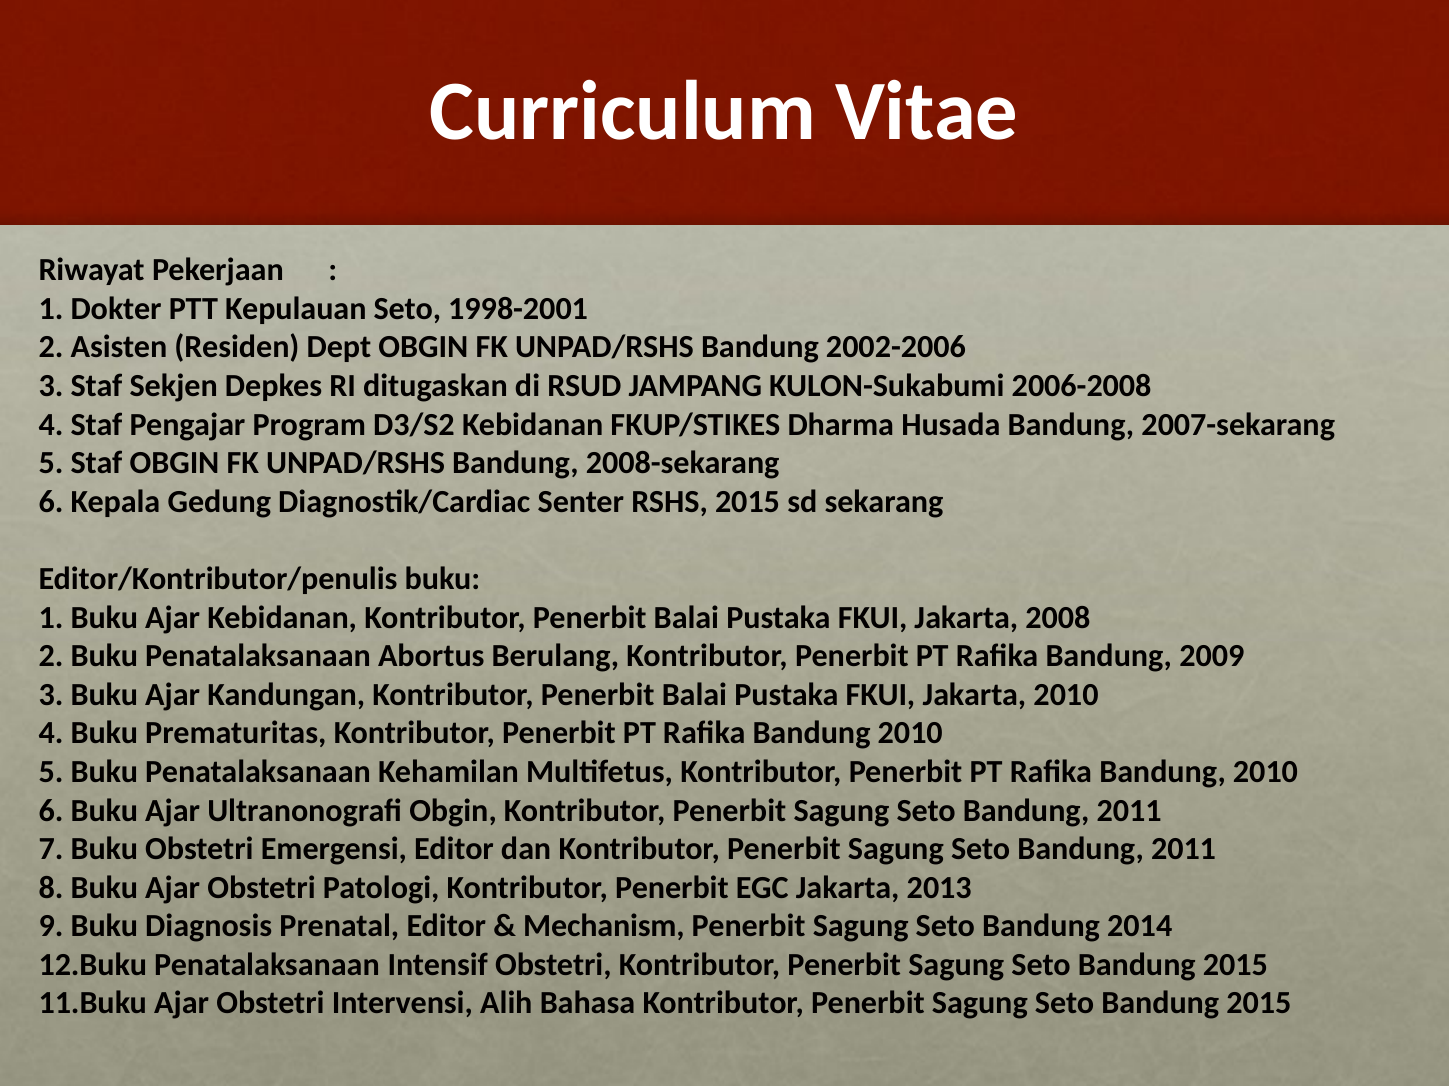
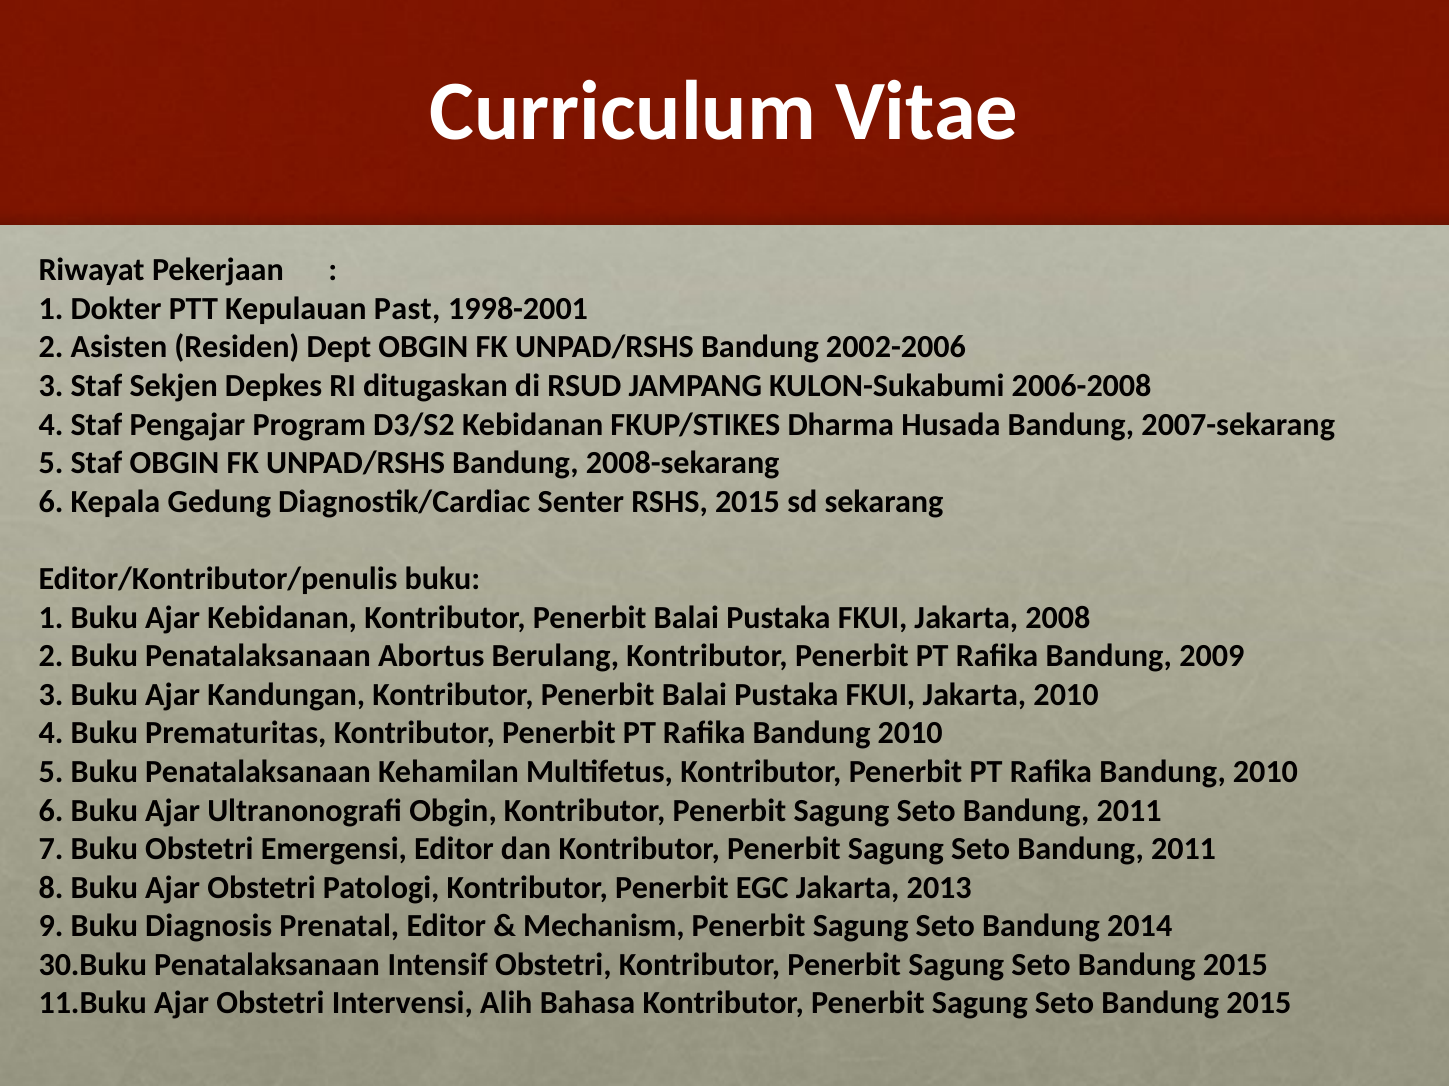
Kepulauan Seto: Seto -> Past
12.Buku: 12.Buku -> 30.Buku
